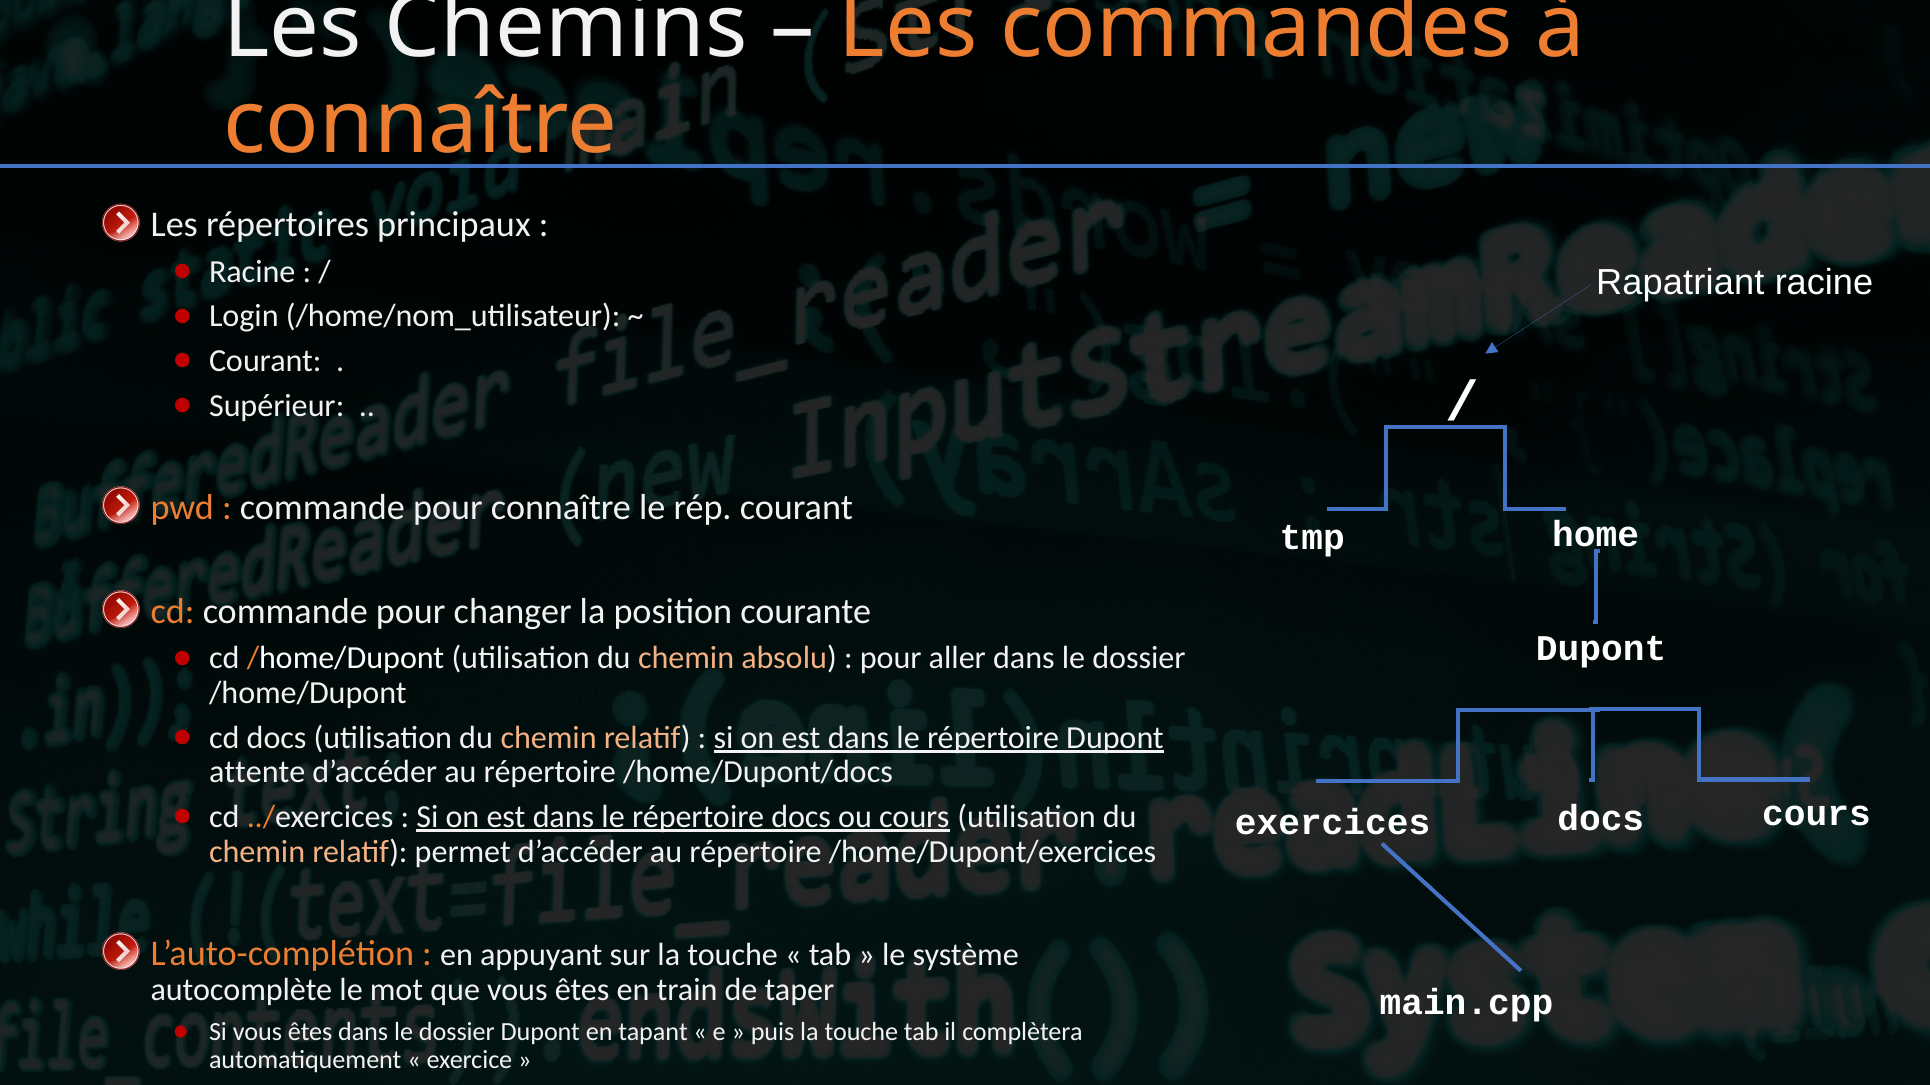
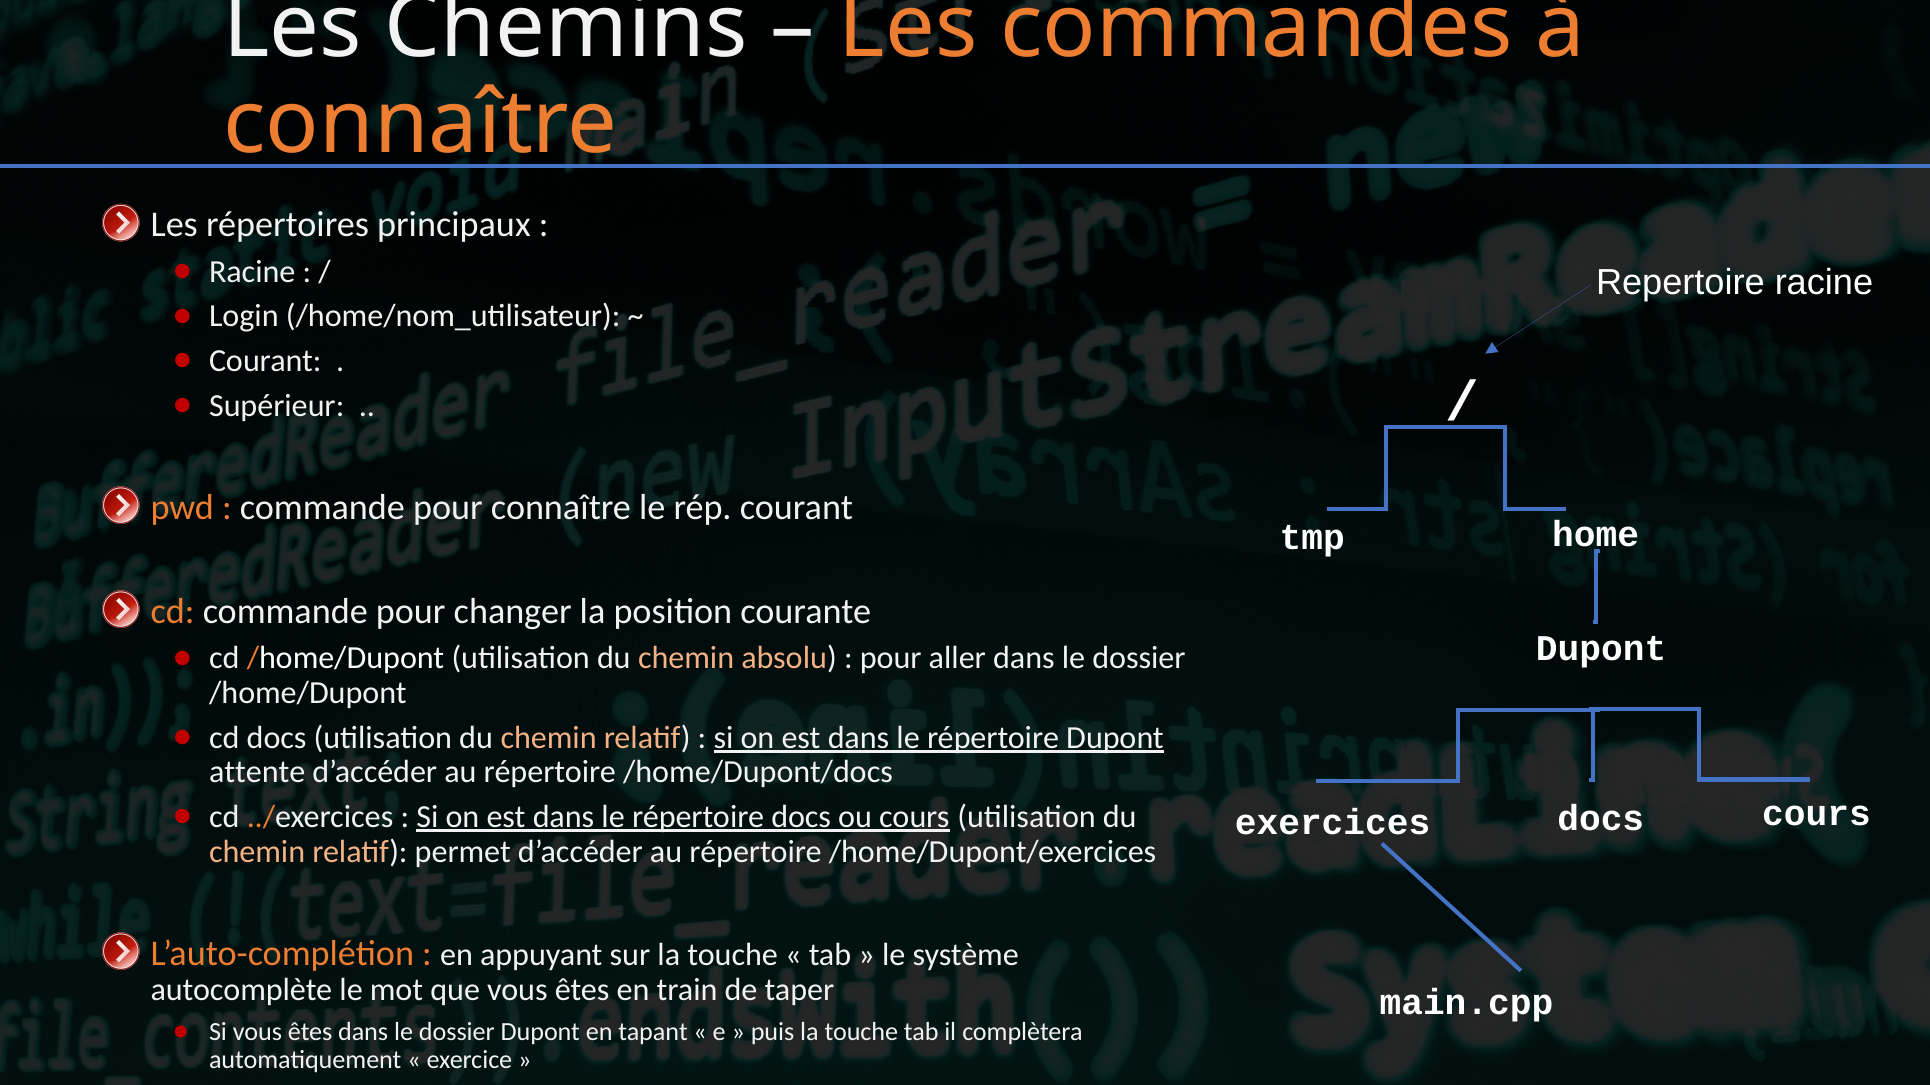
Rapatriant: Rapatriant -> Repertoire
